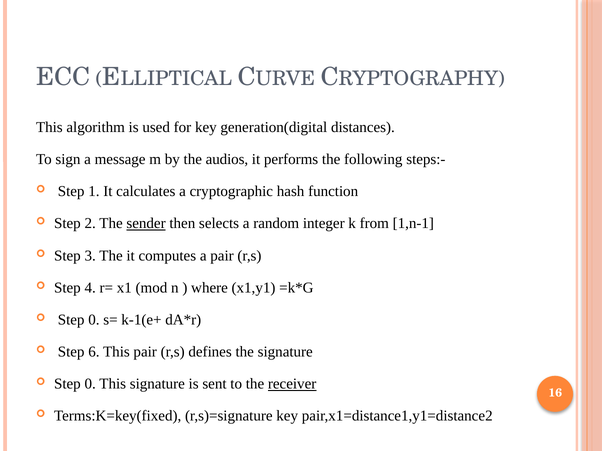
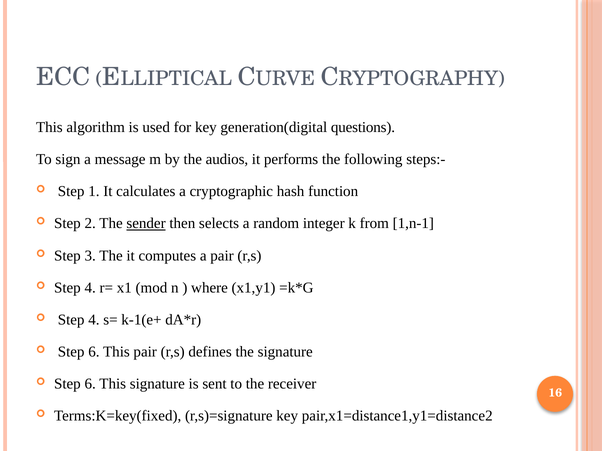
distances: distances -> questions
0 at (94, 320): 0 -> 4
0 at (90, 384): 0 -> 6
receiver underline: present -> none
